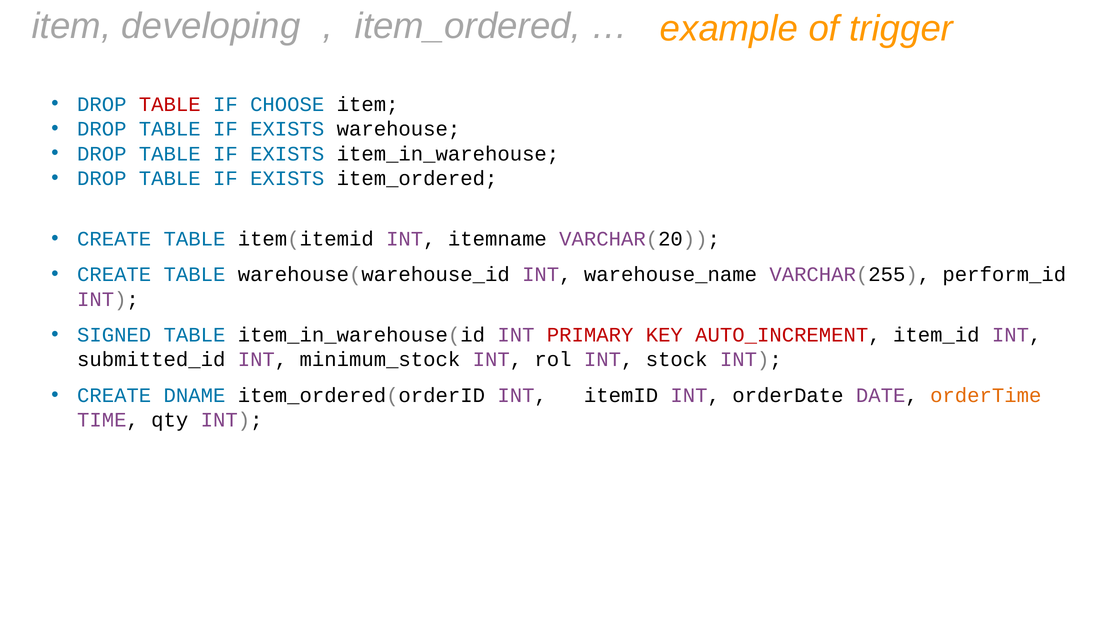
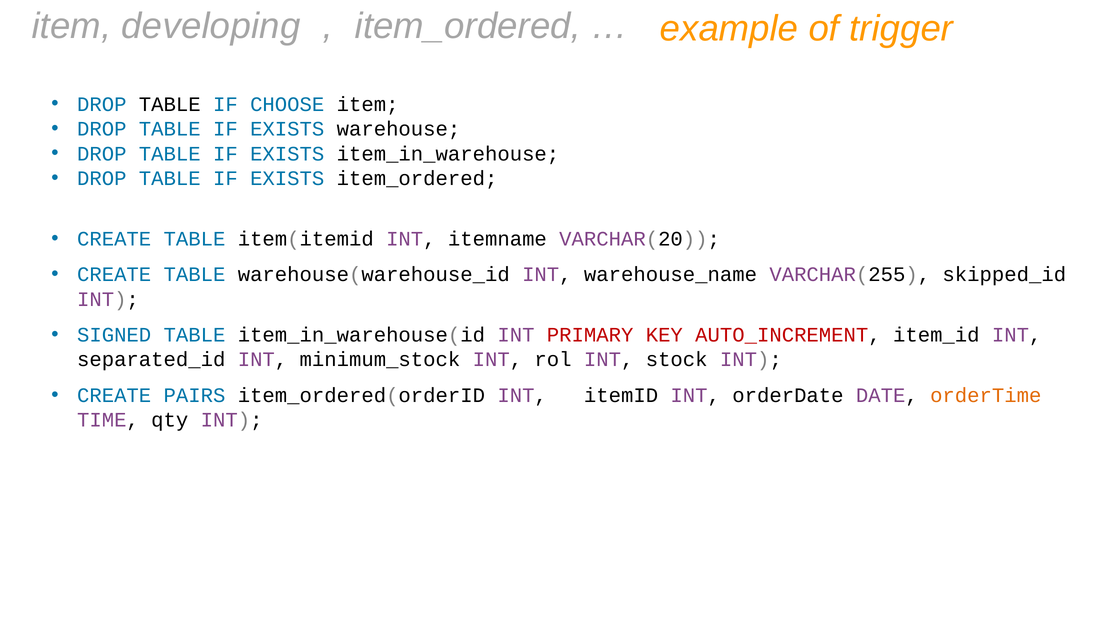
TABLE at (170, 104) colour: red -> black
perform_id: perform_id -> skipped_id
submitted_id: submitted_id -> separated_id
DNAME: DNAME -> PAIRS
